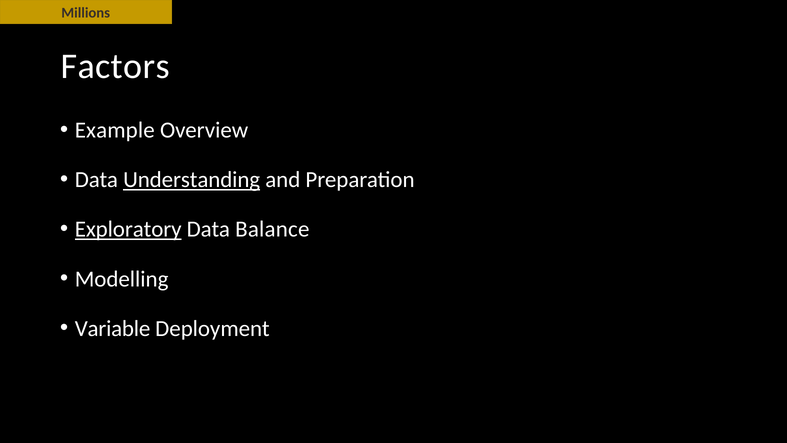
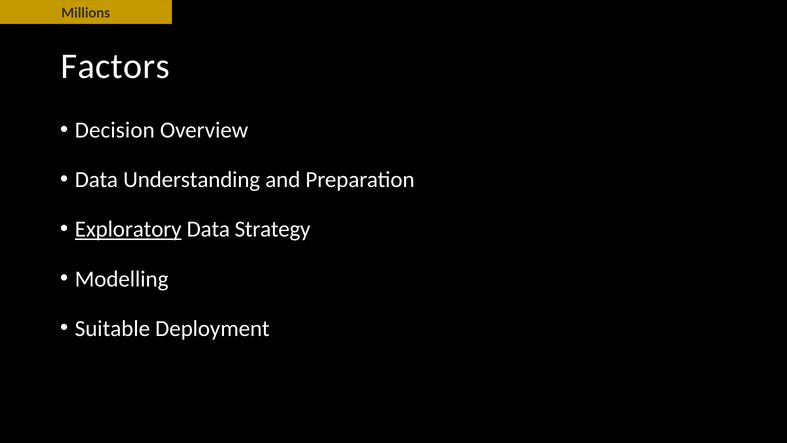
Example: Example -> Decision
Understanding underline: present -> none
Balance: Balance -> Strategy
Variable: Variable -> Suitable
